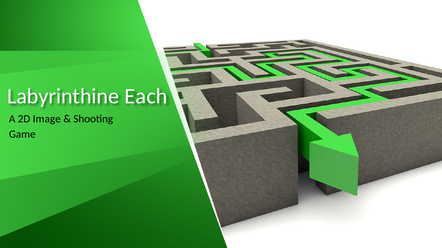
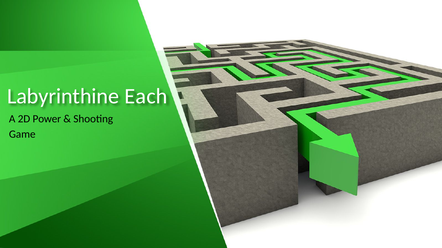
Image: Image -> Power
